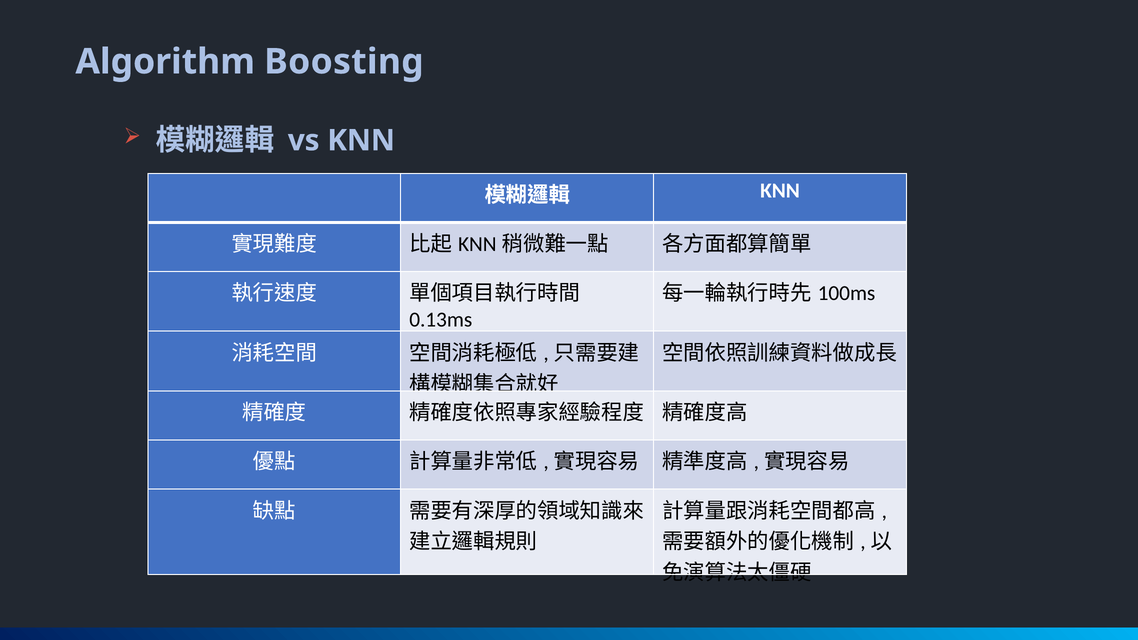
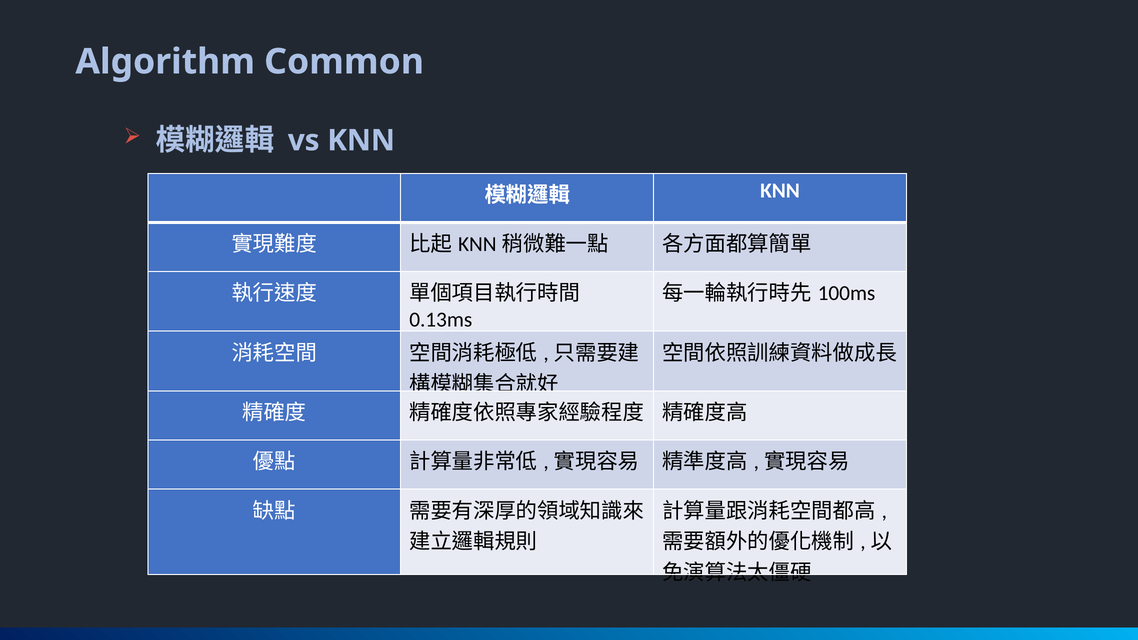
Boosting: Boosting -> Common
